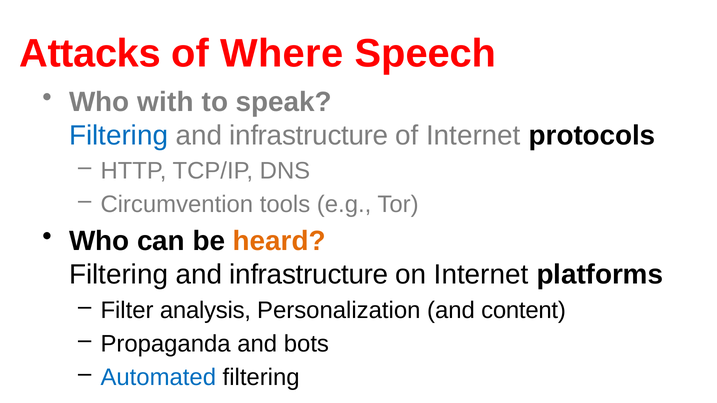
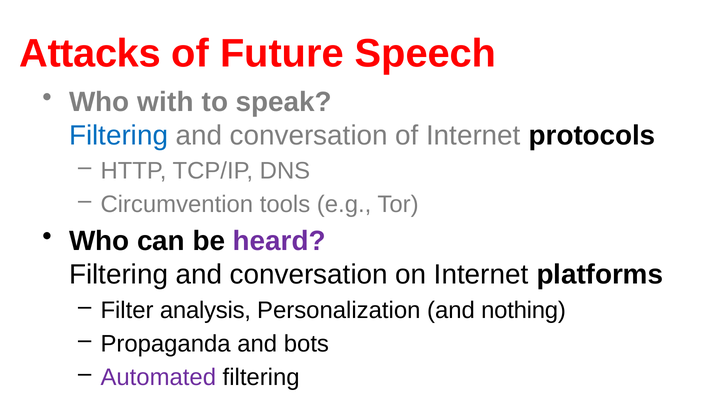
Where: Where -> Future
infrastructure at (309, 136): infrastructure -> conversation
heard colour: orange -> purple
infrastructure at (309, 275): infrastructure -> conversation
content: content -> nothing
Automated colour: blue -> purple
